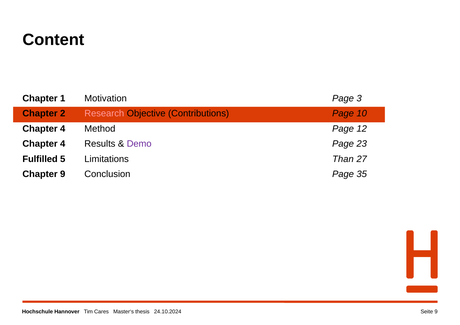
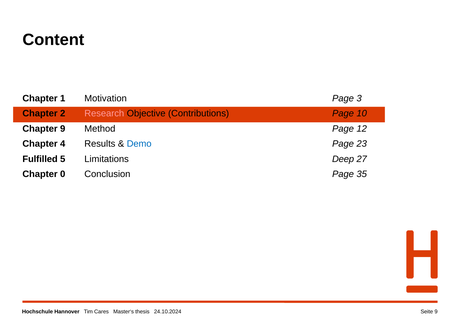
4 at (63, 129): 4 -> 9
Demo colour: purple -> blue
Than: Than -> Deep
Chapter 9: 9 -> 0
